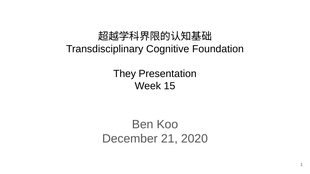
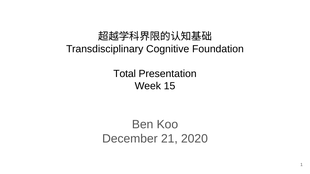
They: They -> Total
